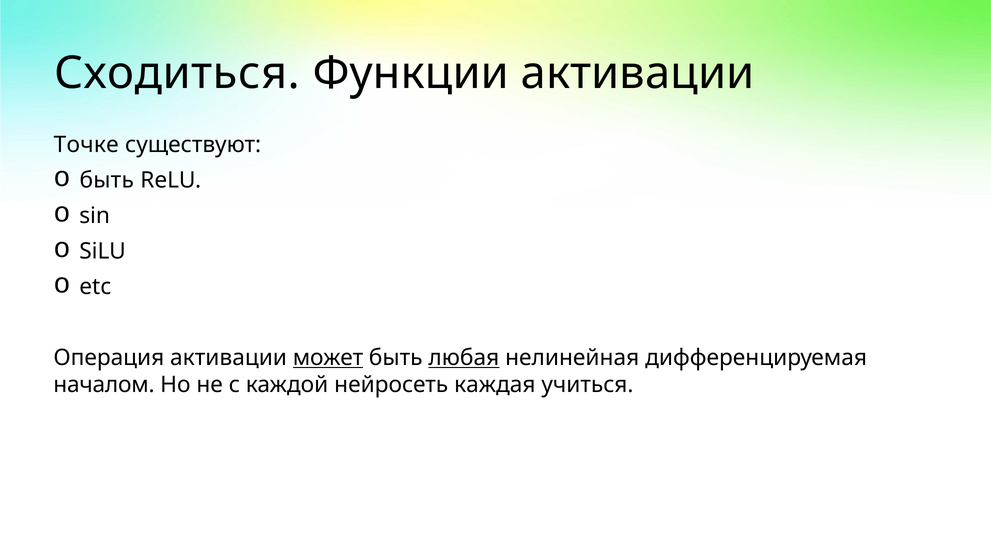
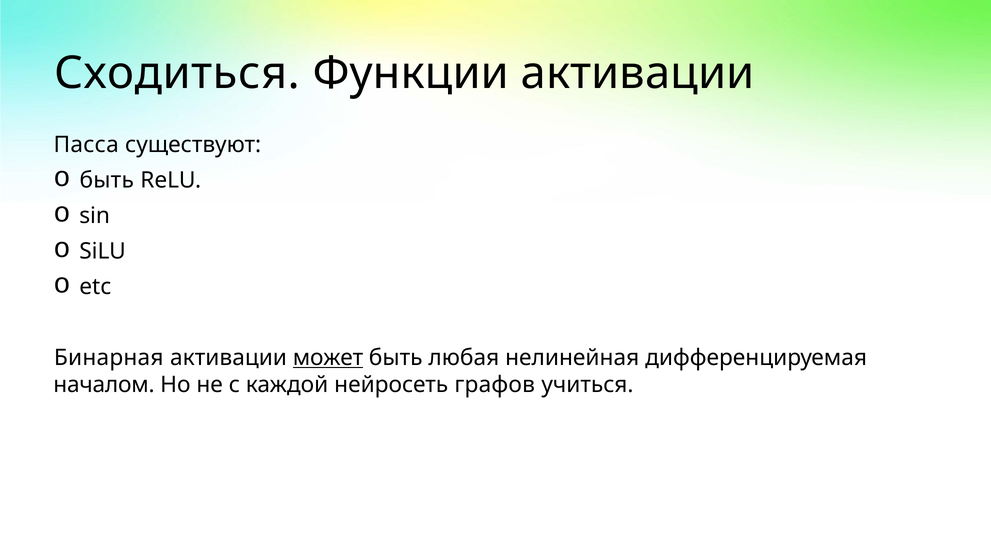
Точке: Точке -> Пасса
Операция: Операция -> Бинарная
любая underline: present -> none
каждая: каждая -> графов
